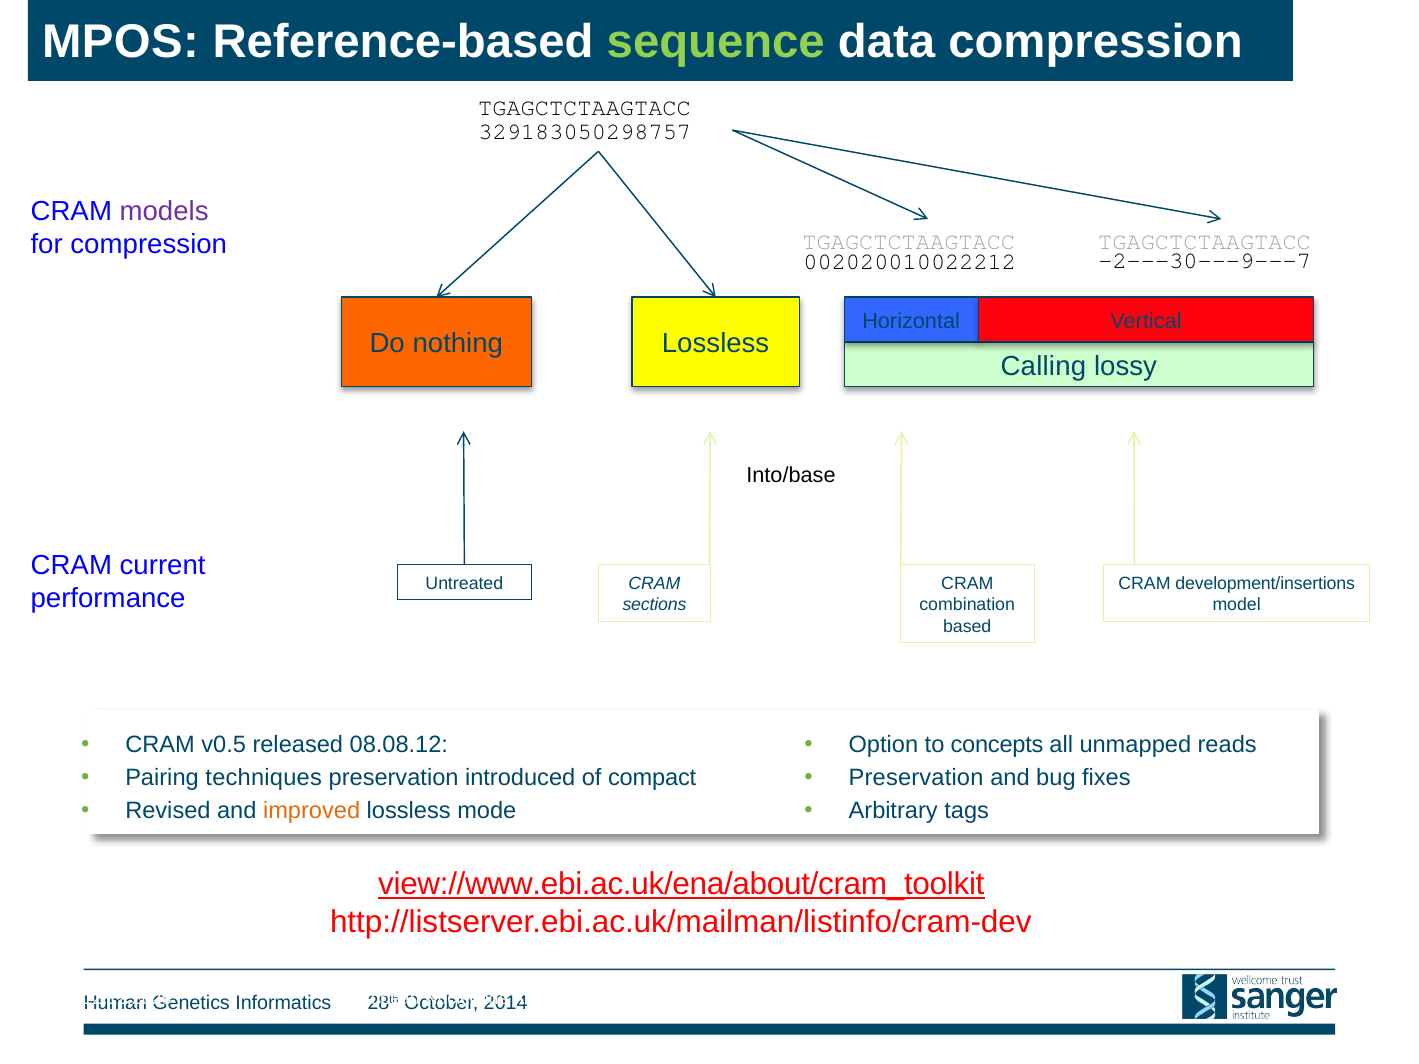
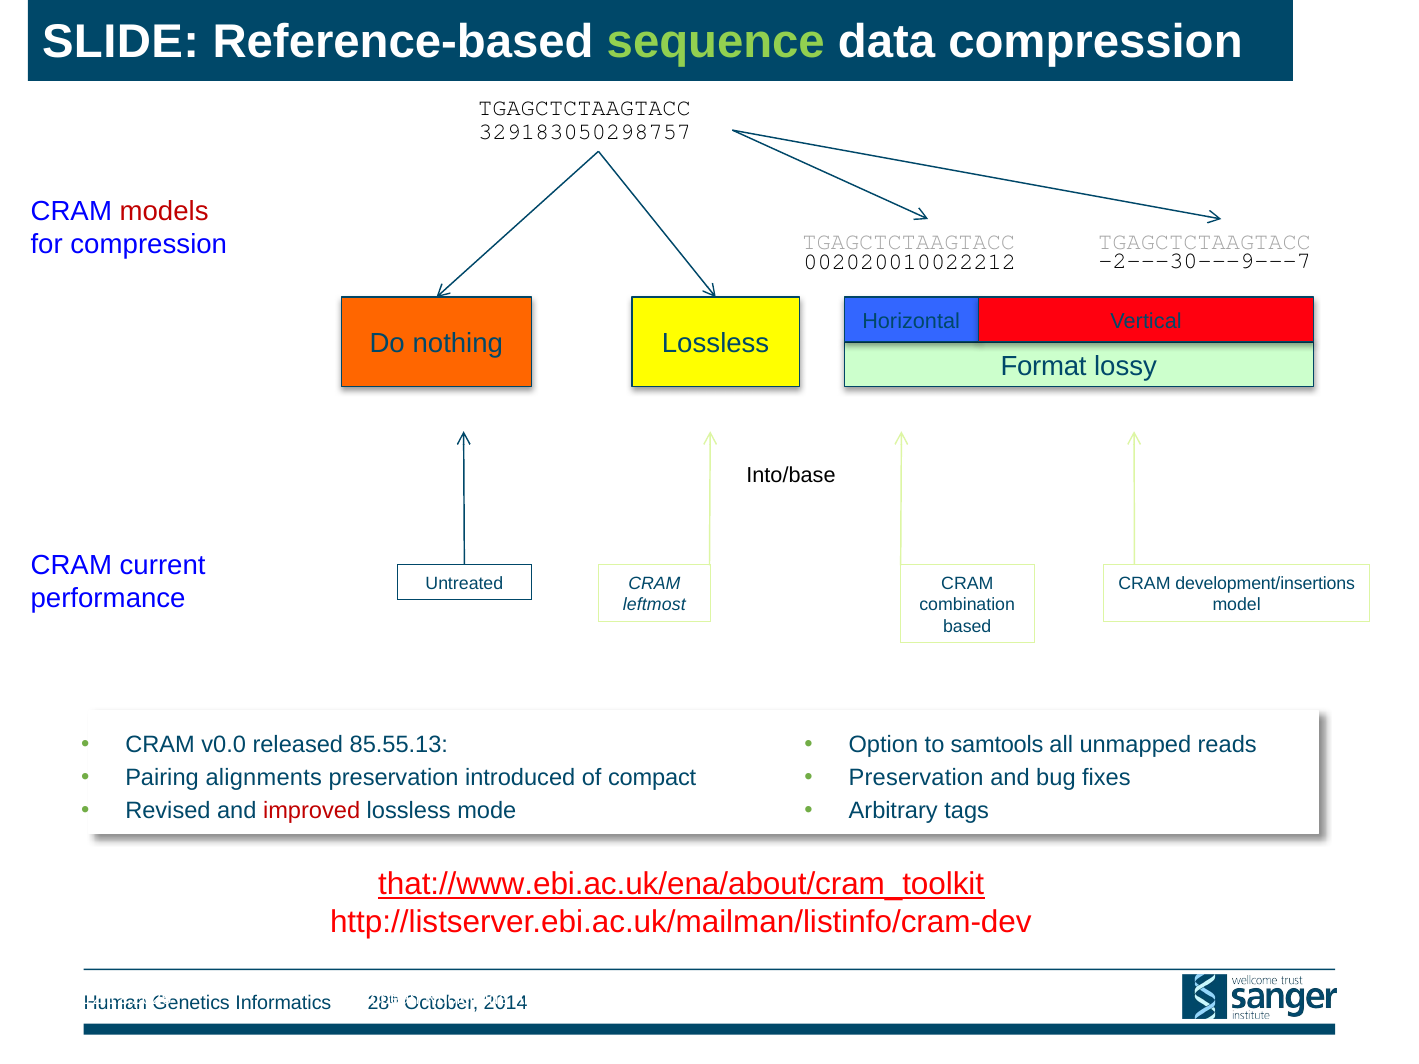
MPOS: MPOS -> SLIDE
models colour: purple -> red
Calling: Calling -> Format
sections: sections -> leftmost
v0.5: v0.5 -> v0.0
08.08.12: 08.08.12 -> 85.55.13
concepts: concepts -> samtools
techniques: techniques -> alignments
improved colour: orange -> red
view://www.ebi.ac.uk/ena/about/cram_toolkit: view://www.ebi.ac.uk/ena/about/cram_toolkit -> that://www.ebi.ac.uk/ena/about/cram_toolkit
